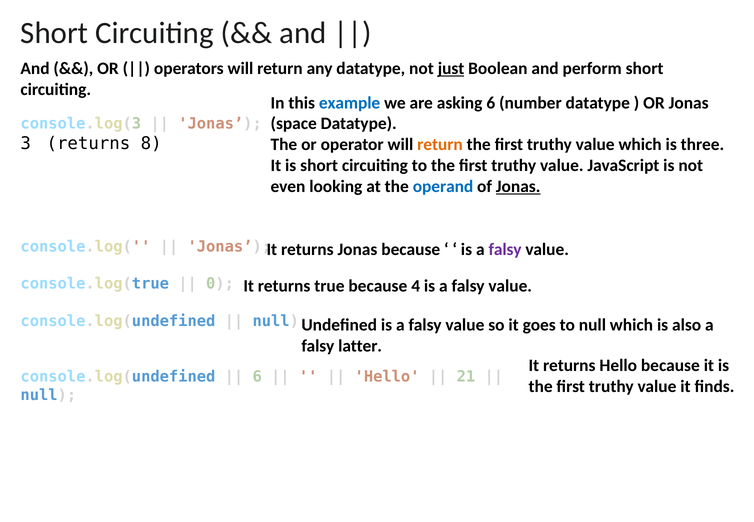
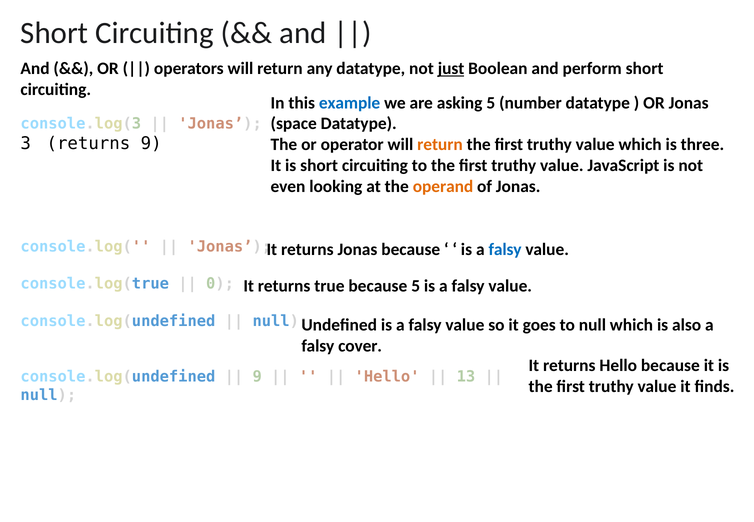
asking 6: 6 -> 5
returns 8: 8 -> 9
operand colour: blue -> orange
Jonas at (518, 186) underline: present -> none
falsy at (505, 249) colour: purple -> blue
because 4: 4 -> 5
latter: latter -> cover
6 at (257, 377): 6 -> 9
21: 21 -> 13
